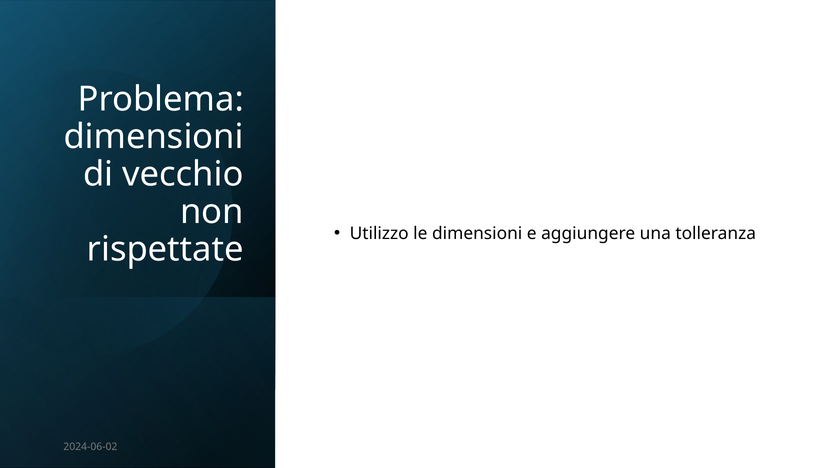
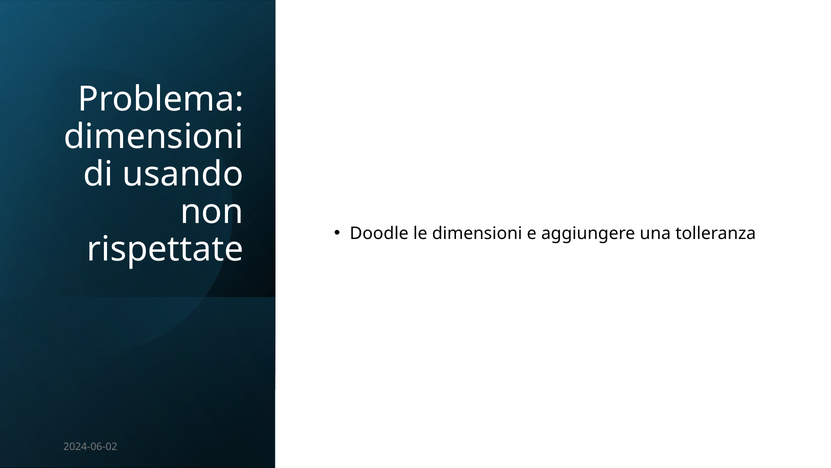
vecchio: vecchio -> usando
Utilizzo: Utilizzo -> Doodle
